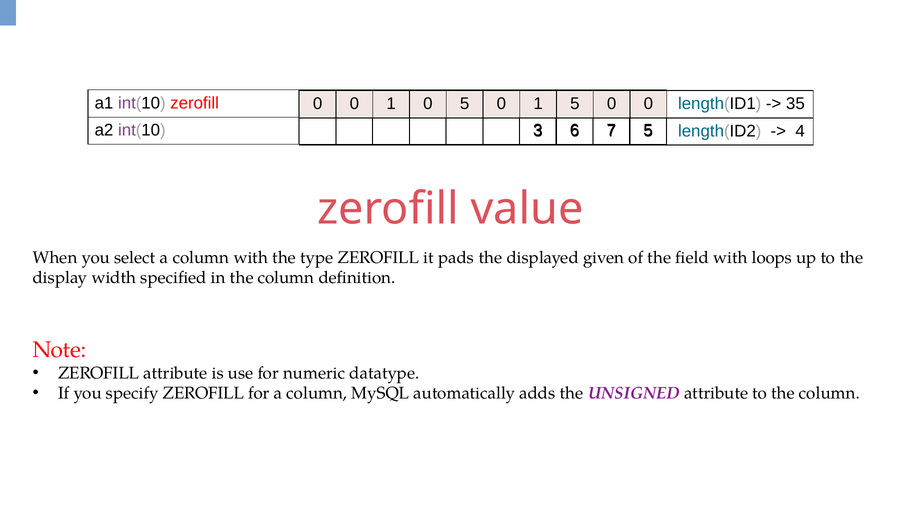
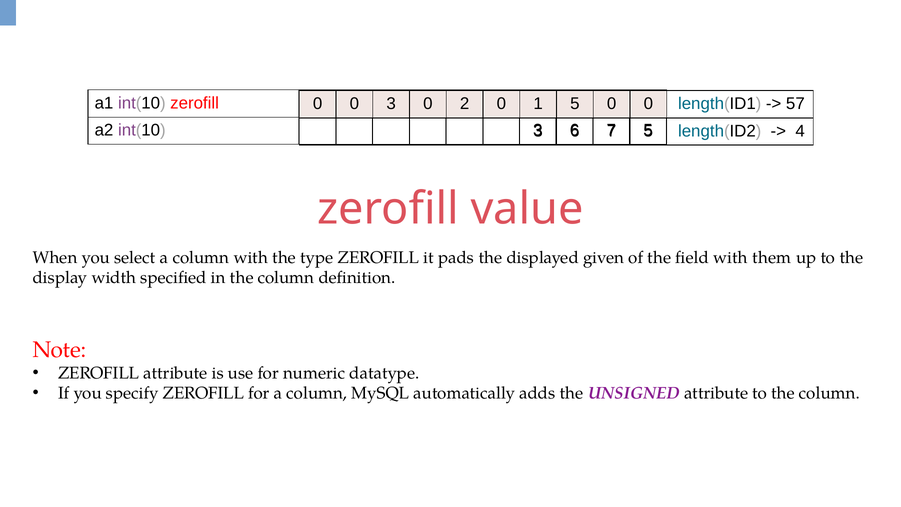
0 0 1: 1 -> 3
0 5: 5 -> 2
35: 35 -> 57
loops: loops -> them
